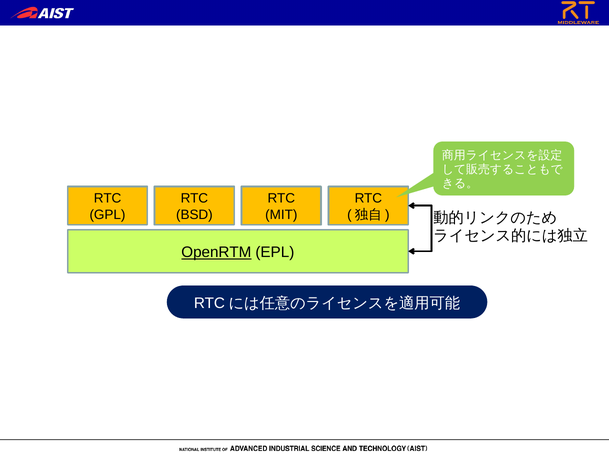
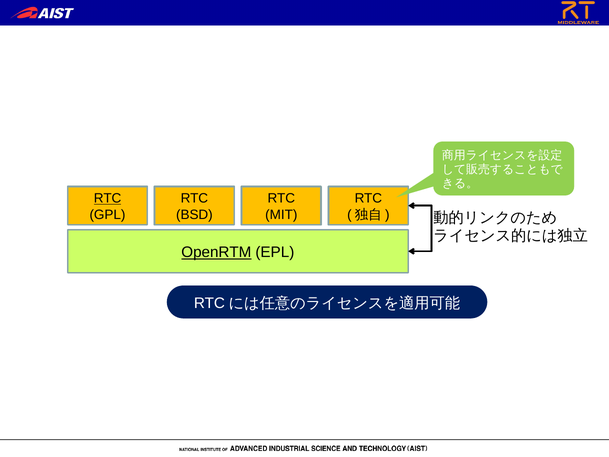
RTC at (108, 198) underline: none -> present
